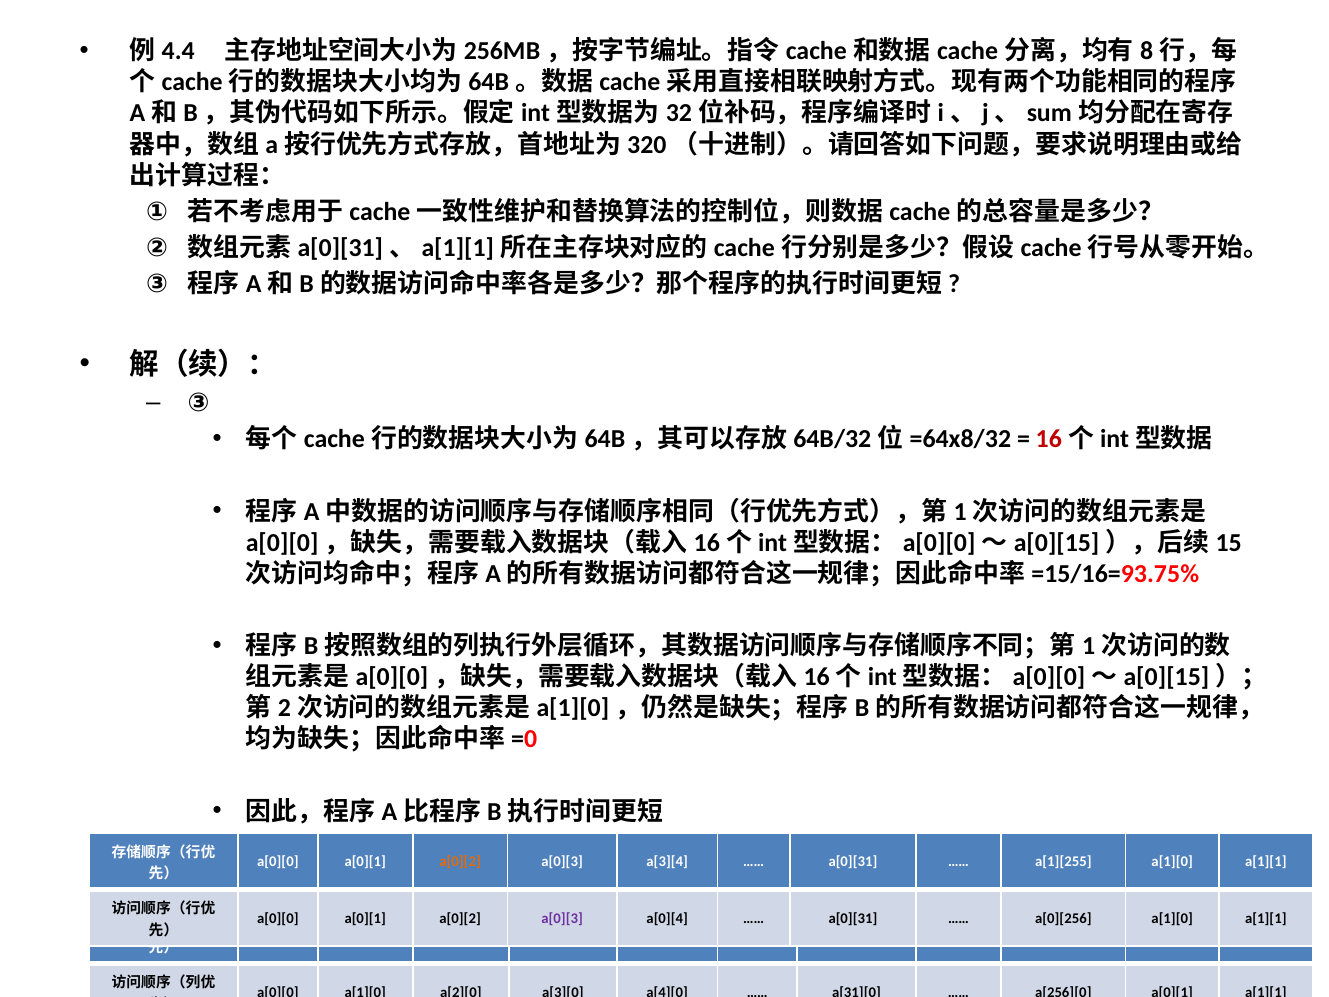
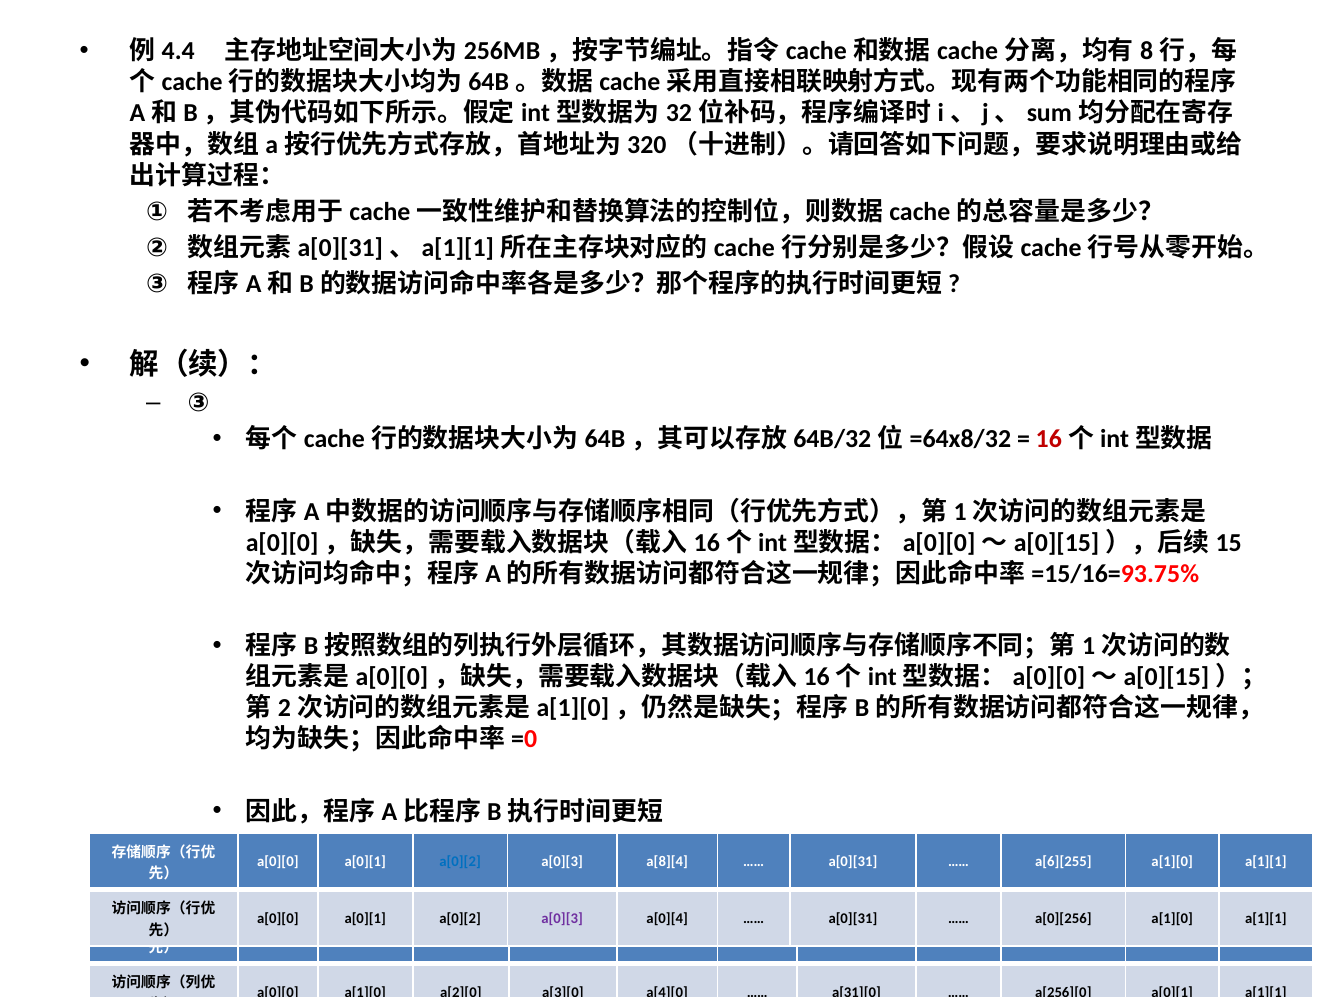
a[0][2 at (460, 862) colour: orange -> blue
a[3][4: a[3][4 -> a[8][4
a[1][255: a[1][255 -> a[6][255
